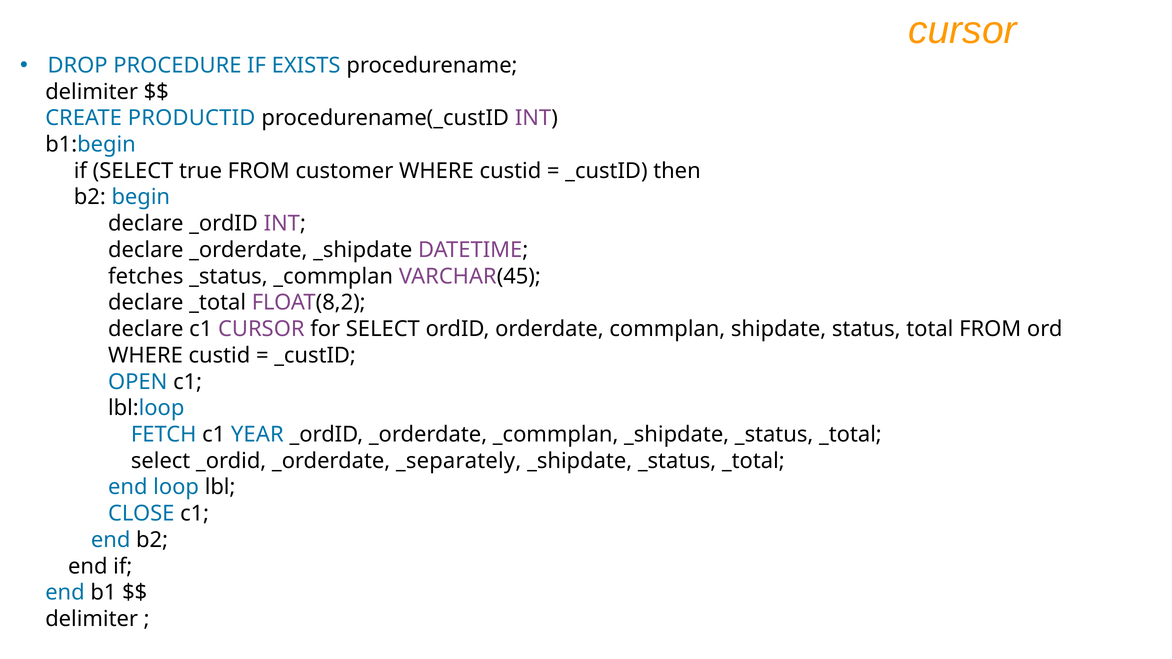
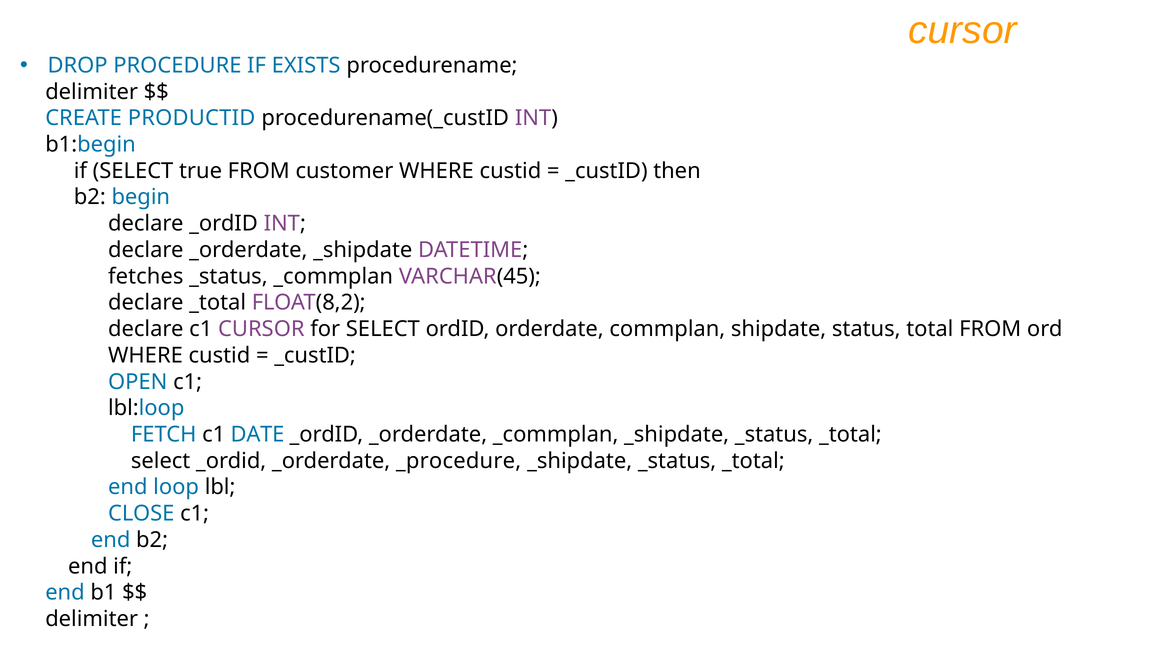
YEAR: YEAR -> DATE
_separately: _separately -> _procedure
